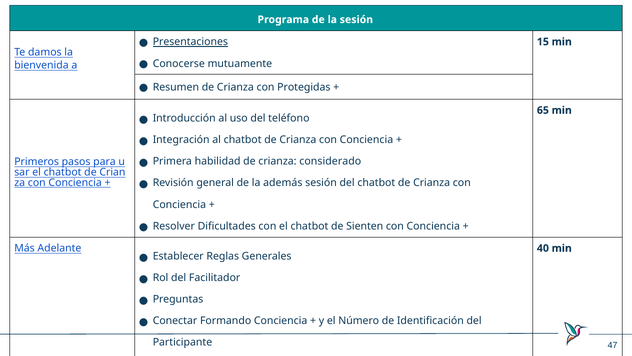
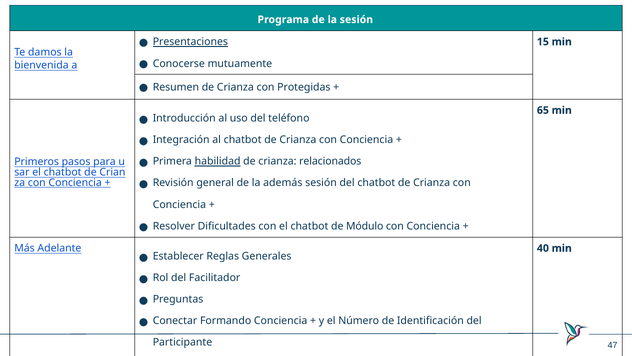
habilidad underline: none -> present
considerado: considerado -> relacionados
Sienten: Sienten -> Módulo
